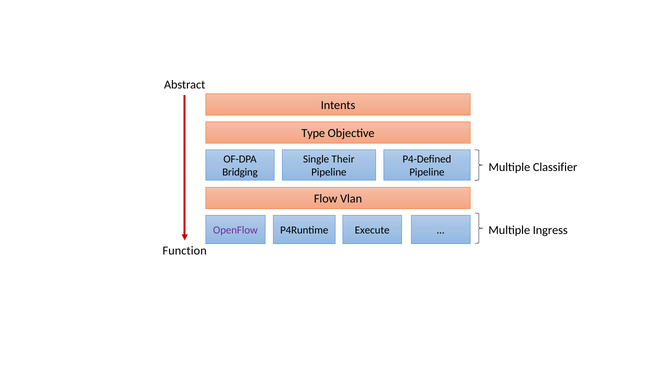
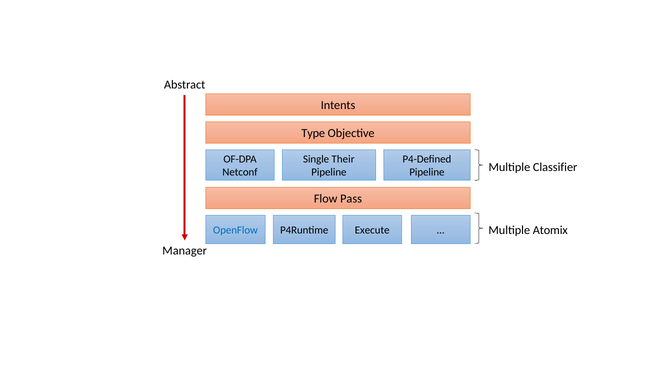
Bridging: Bridging -> Netconf
Vlan: Vlan -> Pass
Ingress: Ingress -> Atomix
OpenFlow colour: purple -> blue
Function: Function -> Manager
